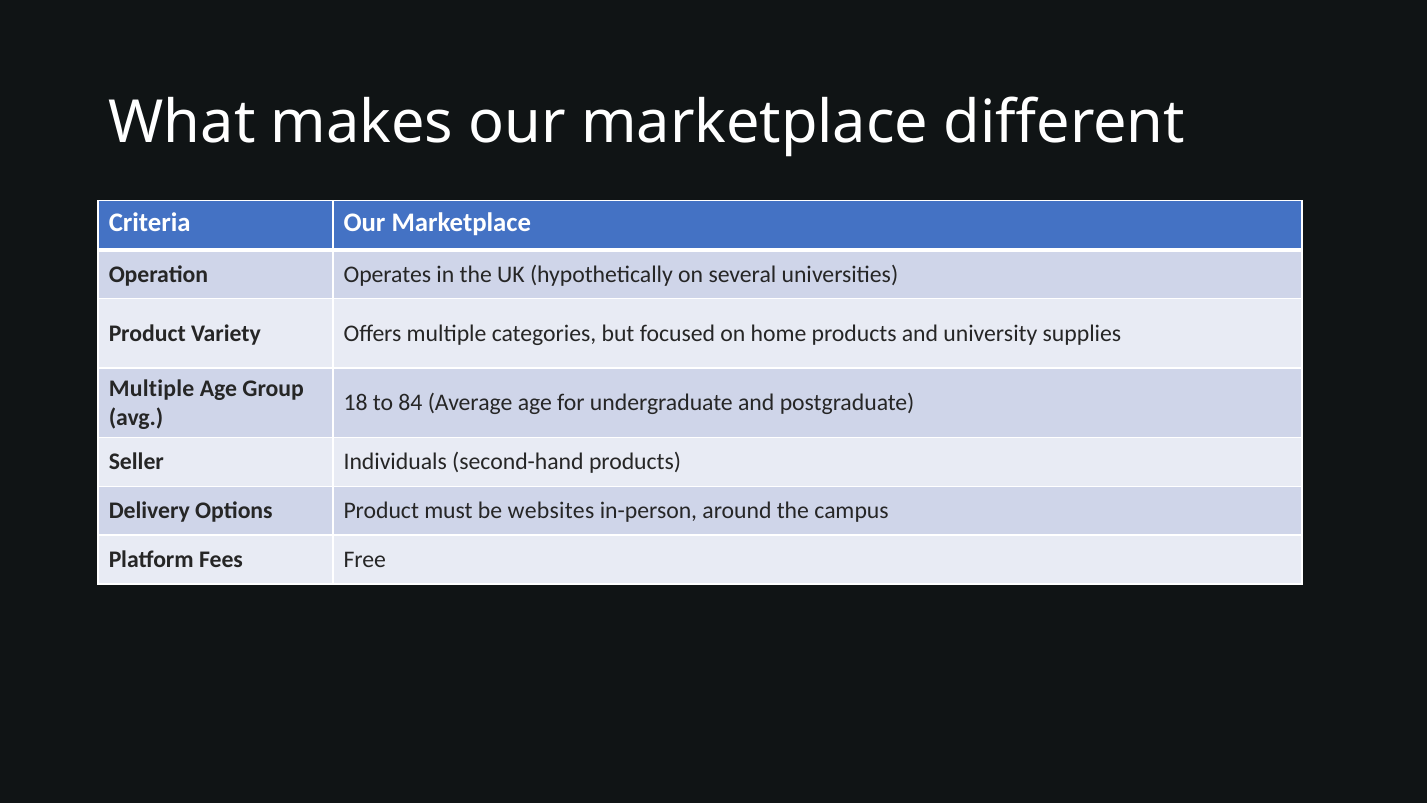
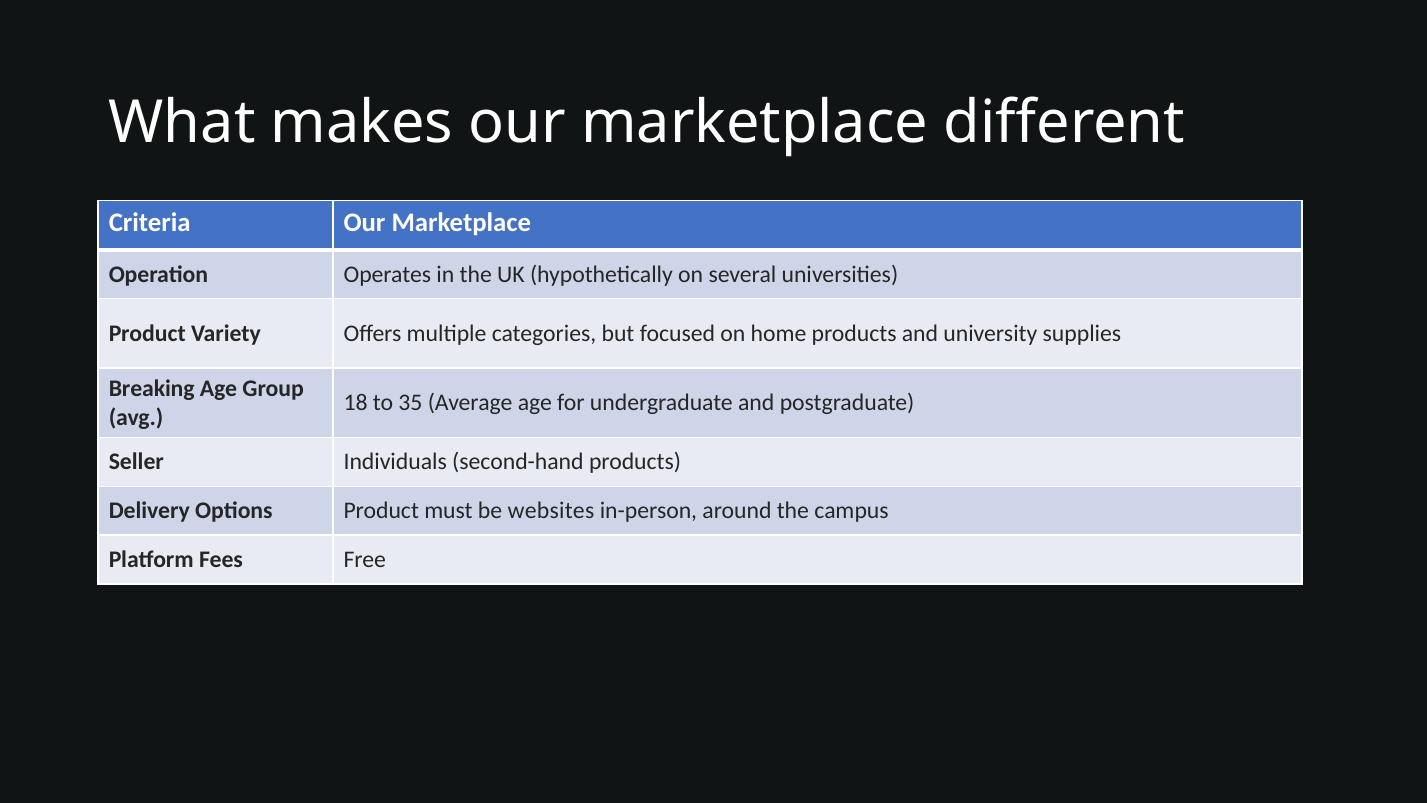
Multiple at (152, 388): Multiple -> Breaking
84: 84 -> 35
